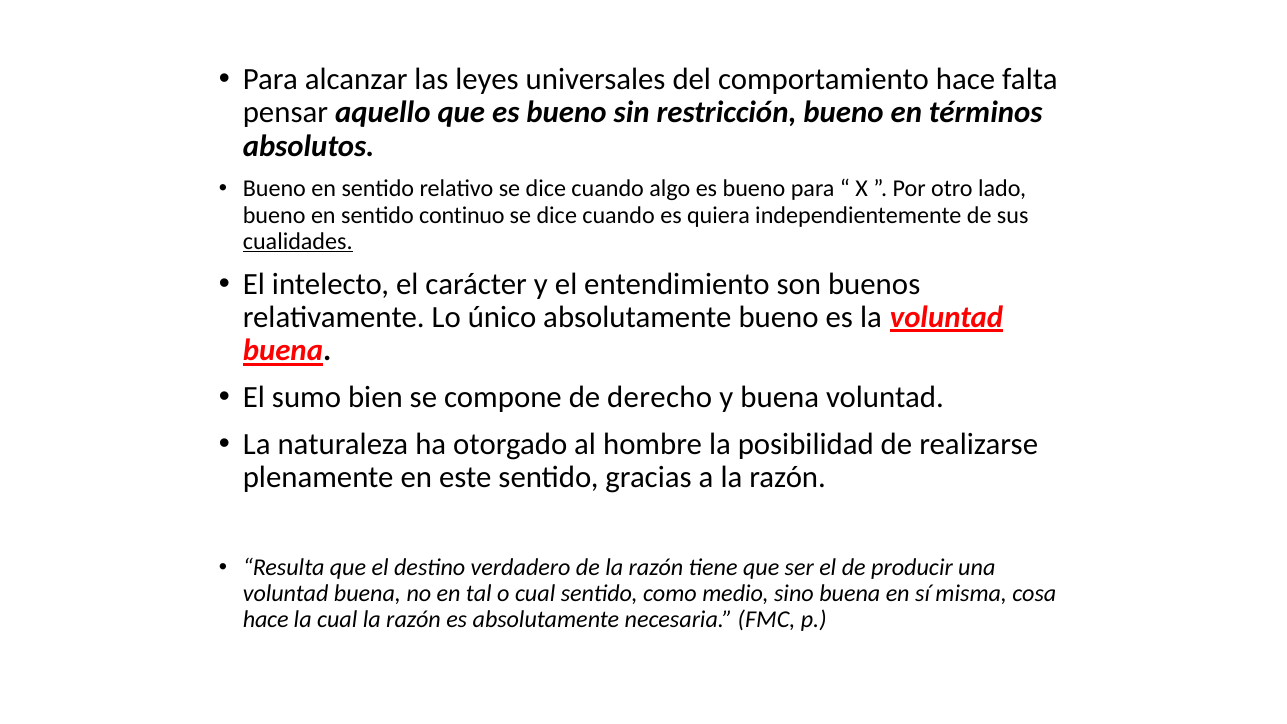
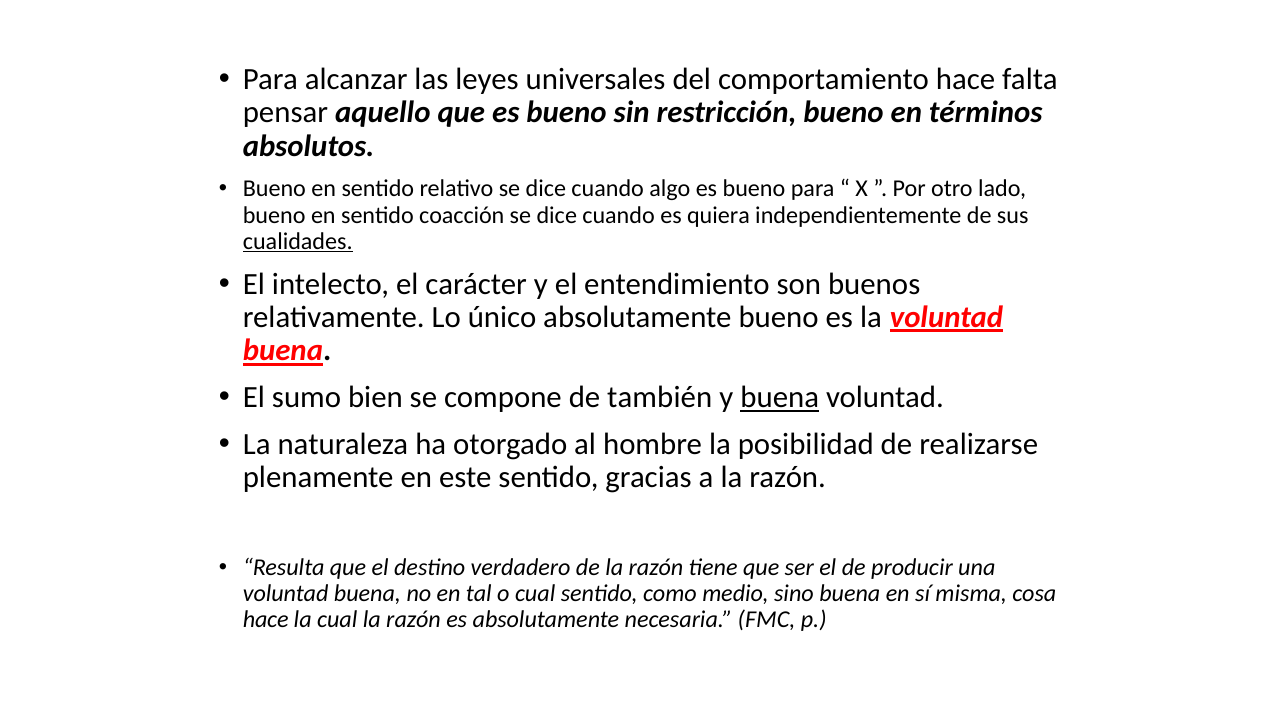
continuo: continuo -> coacción
derecho: derecho -> también
buena at (780, 397) underline: none -> present
